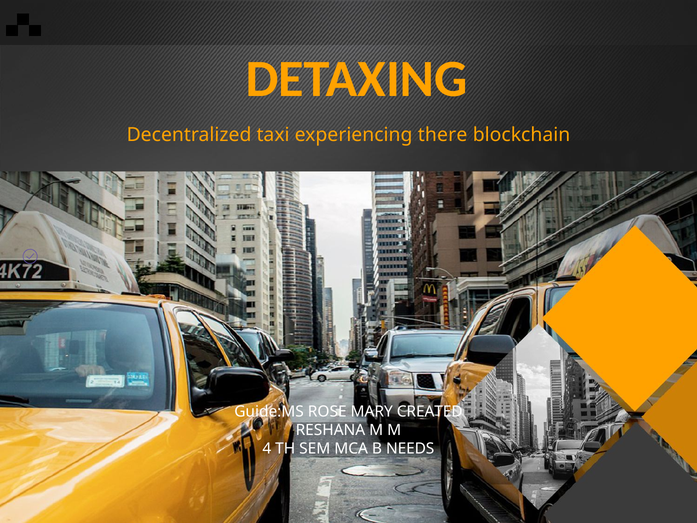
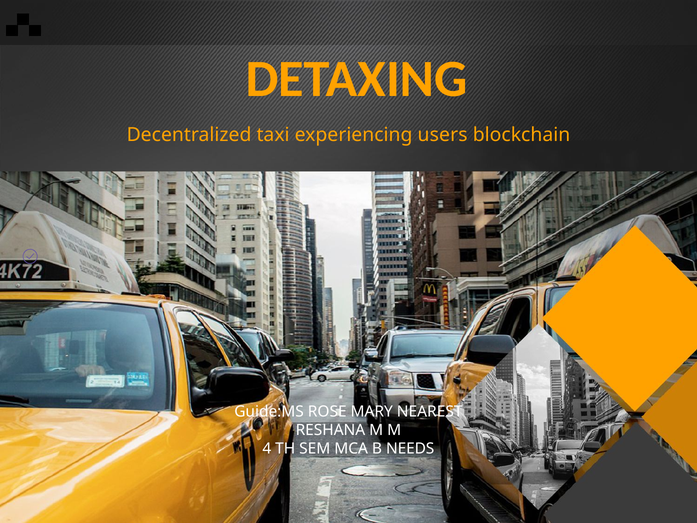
there: there -> users
CREATED: CREATED -> NEAREST
